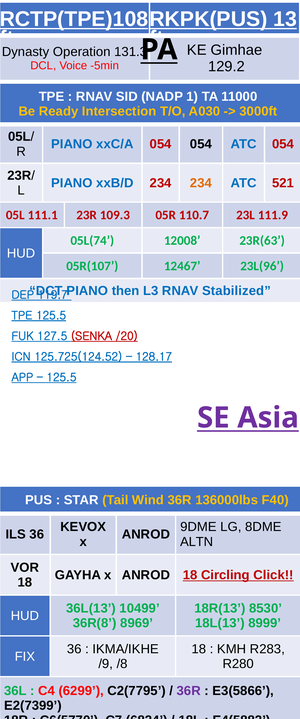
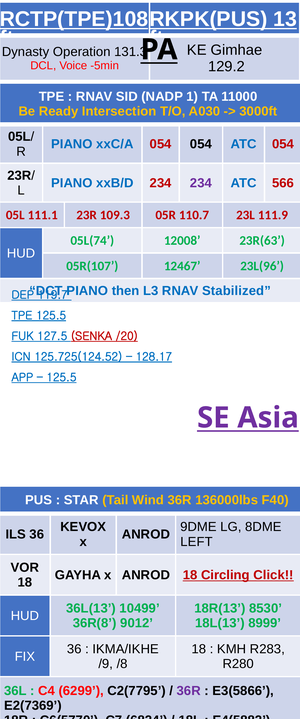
234 at (201, 183) colour: orange -> purple
521: 521 -> 566
ALTN: ALTN -> LEFT
8969: 8969 -> 9012
E2(7399: E2(7399 -> E2(7369
